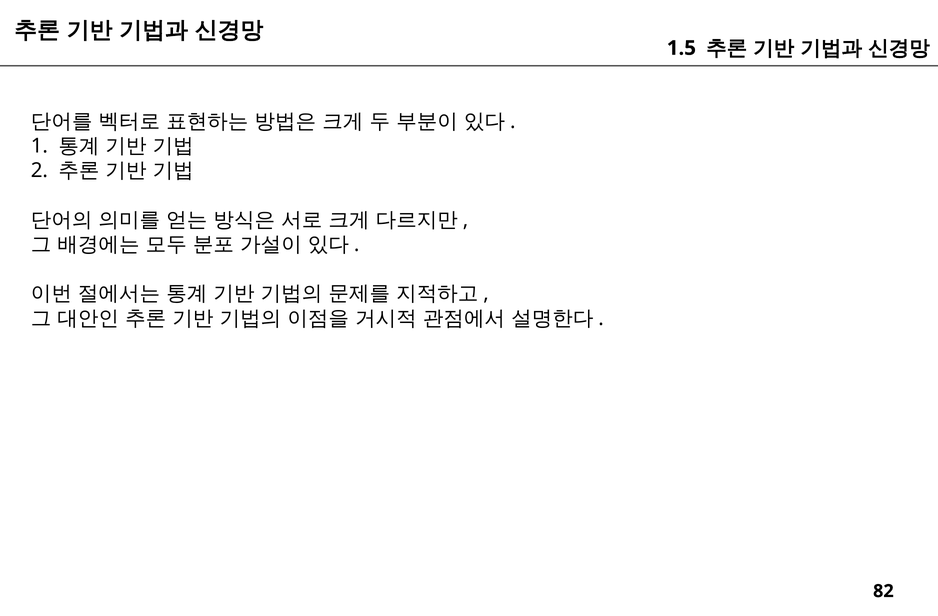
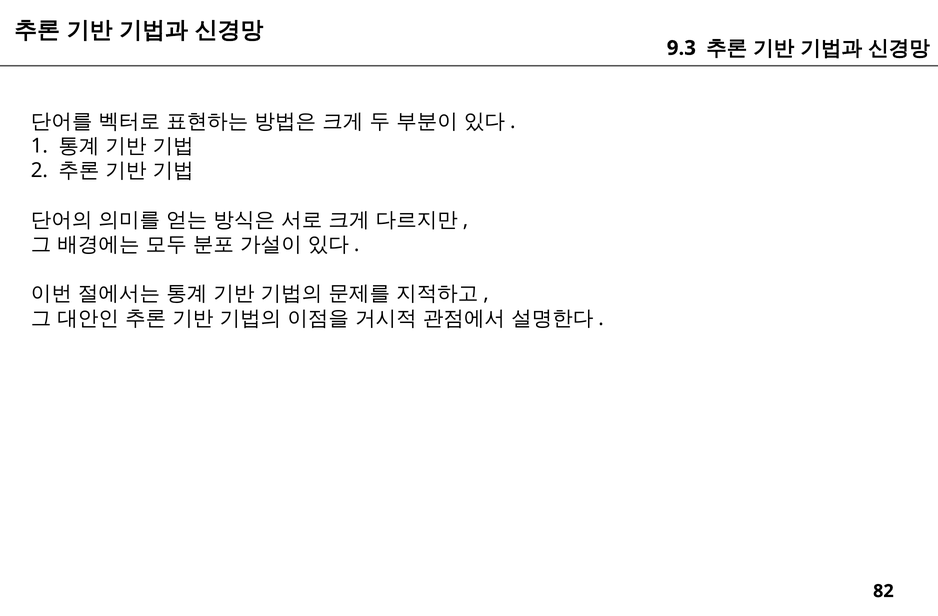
1.5: 1.5 -> 9.3
